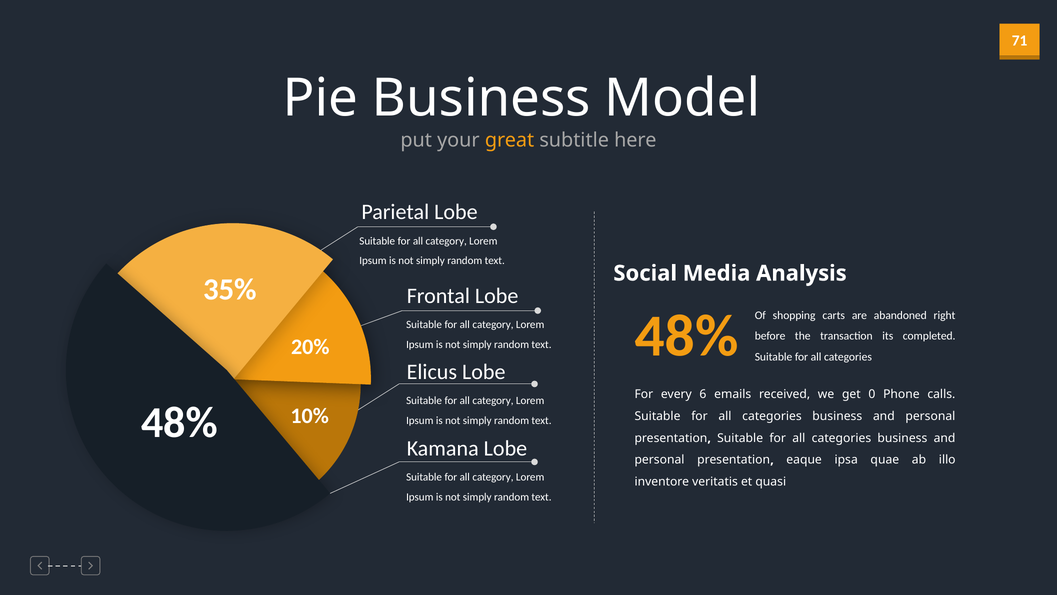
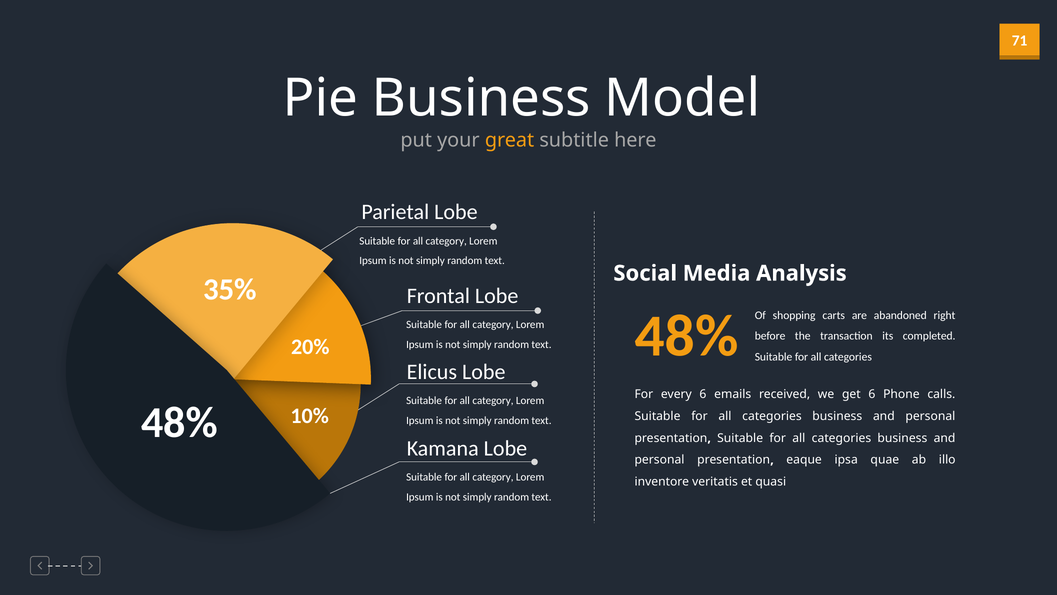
get 0: 0 -> 6
